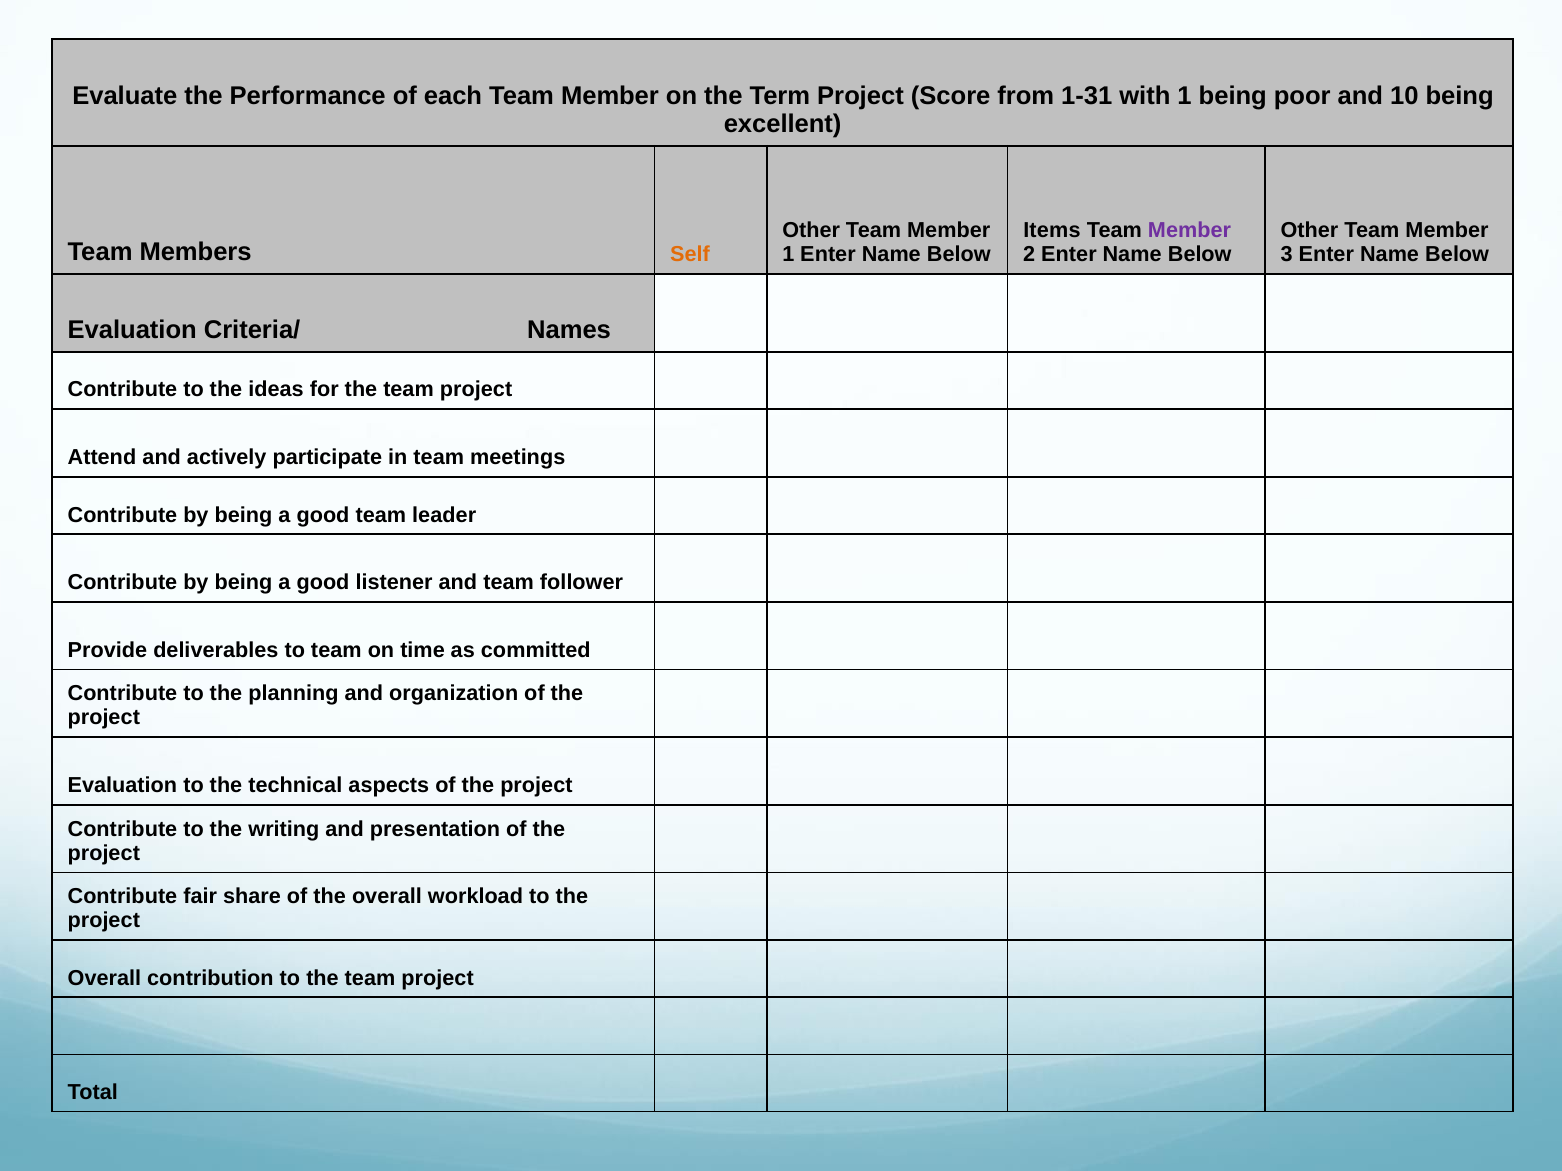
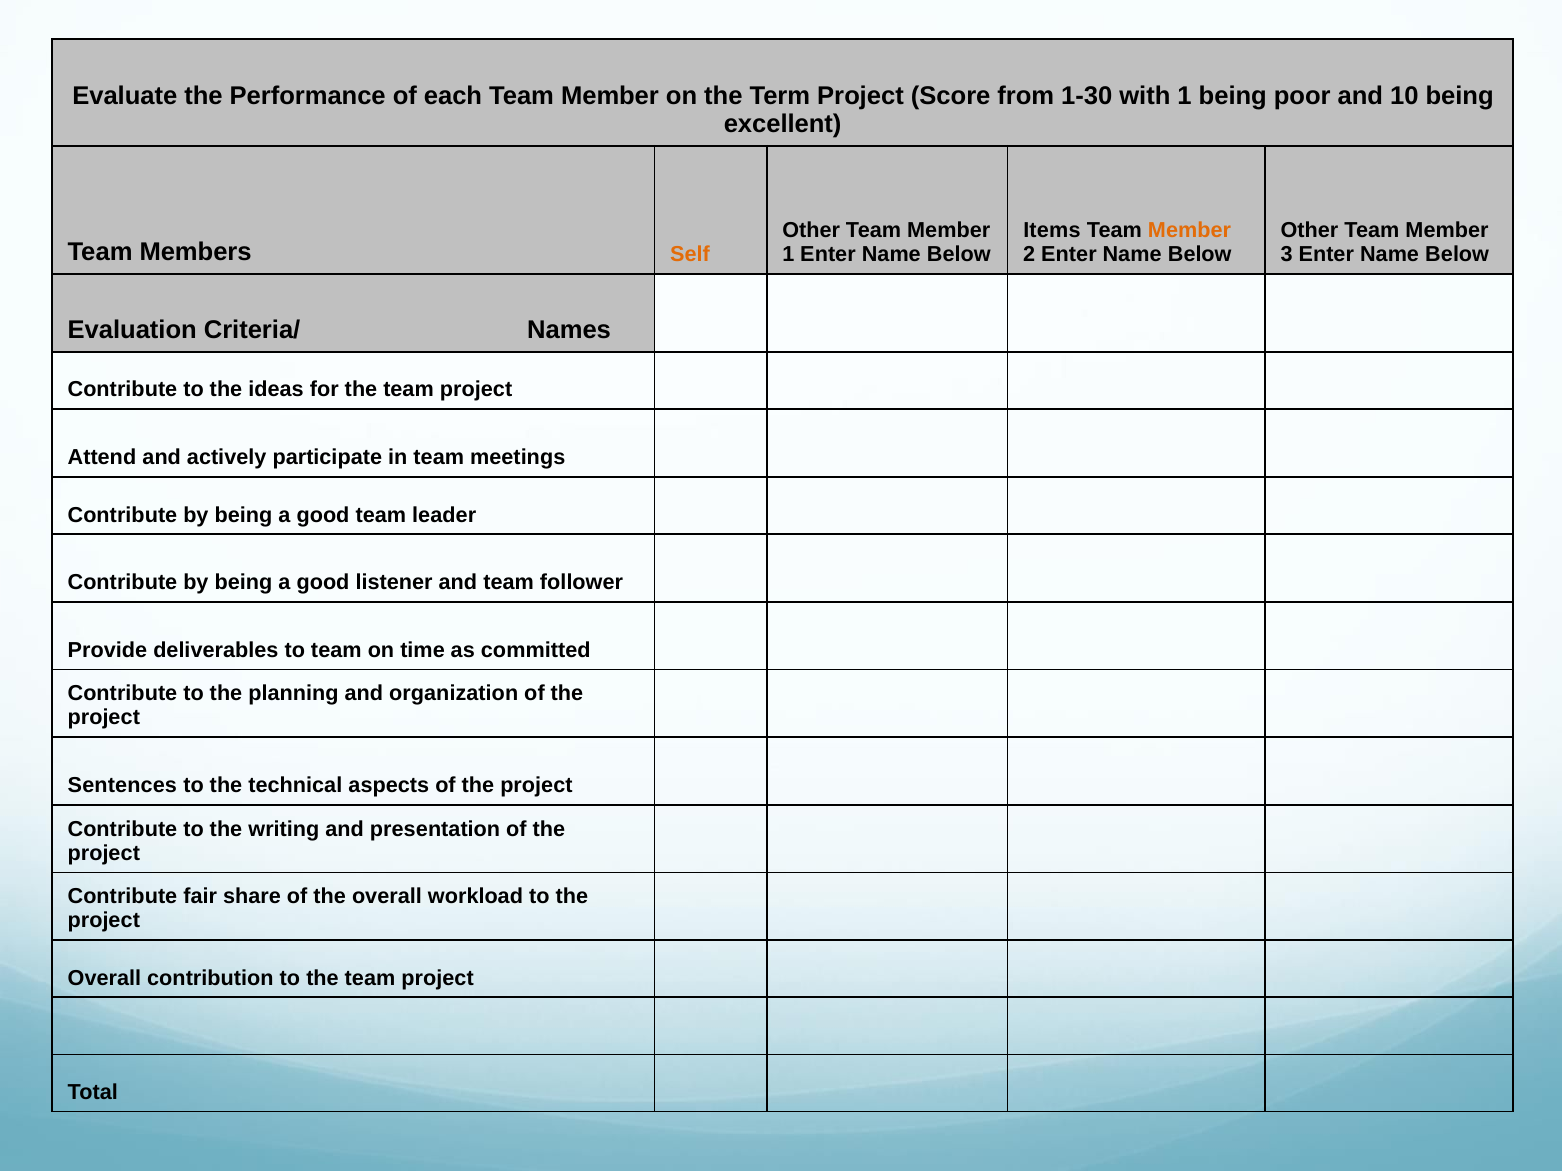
1-31: 1-31 -> 1-30
Member at (1190, 231) colour: purple -> orange
Evaluation at (122, 786): Evaluation -> Sentences
